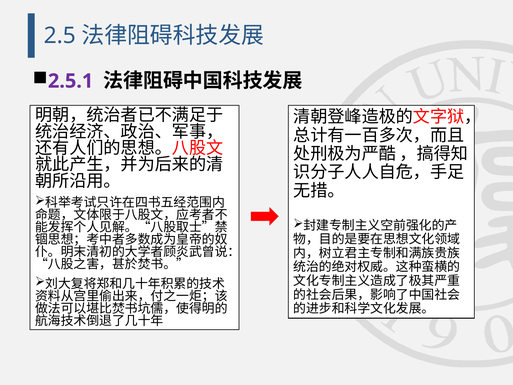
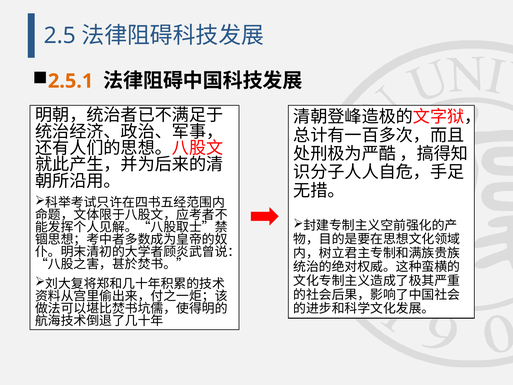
2.5.1 colour: purple -> orange
